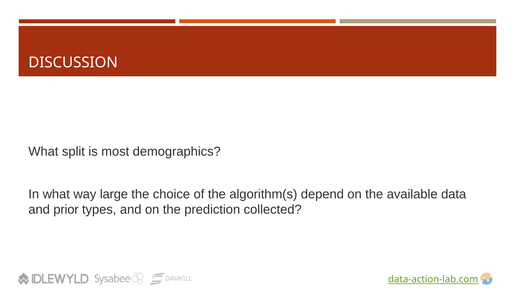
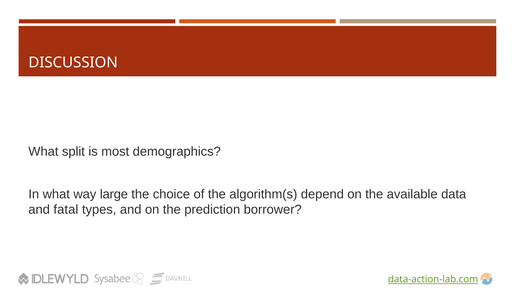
prior: prior -> fatal
collected: collected -> borrower
